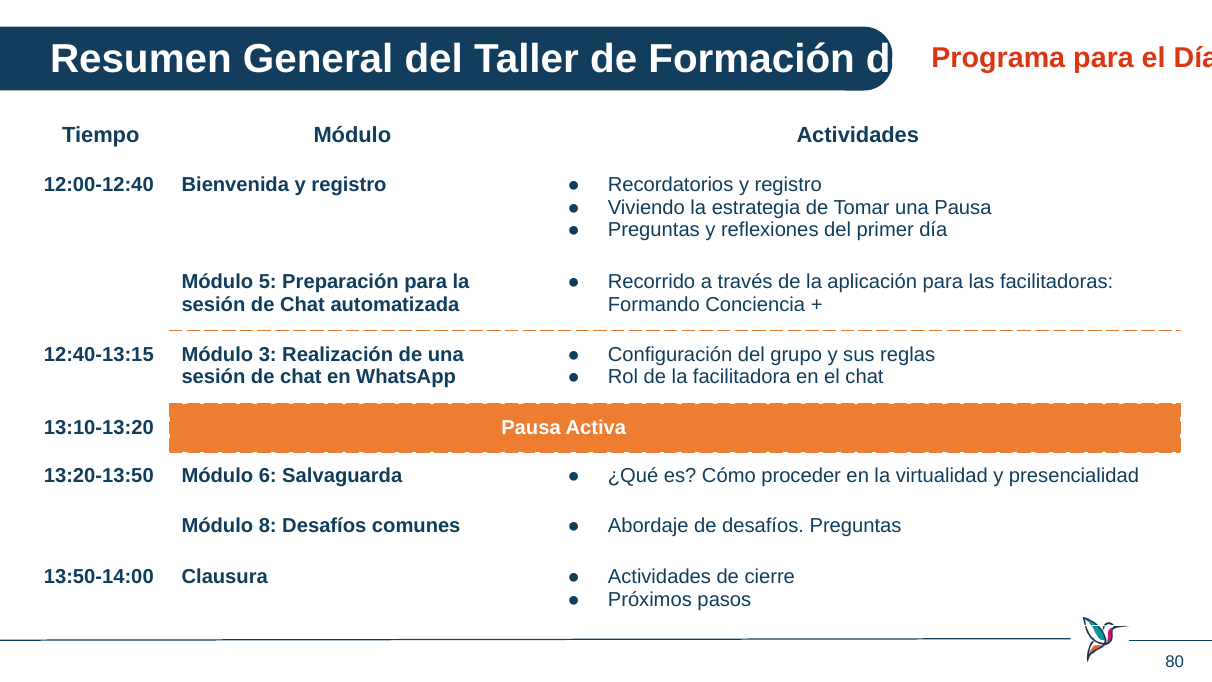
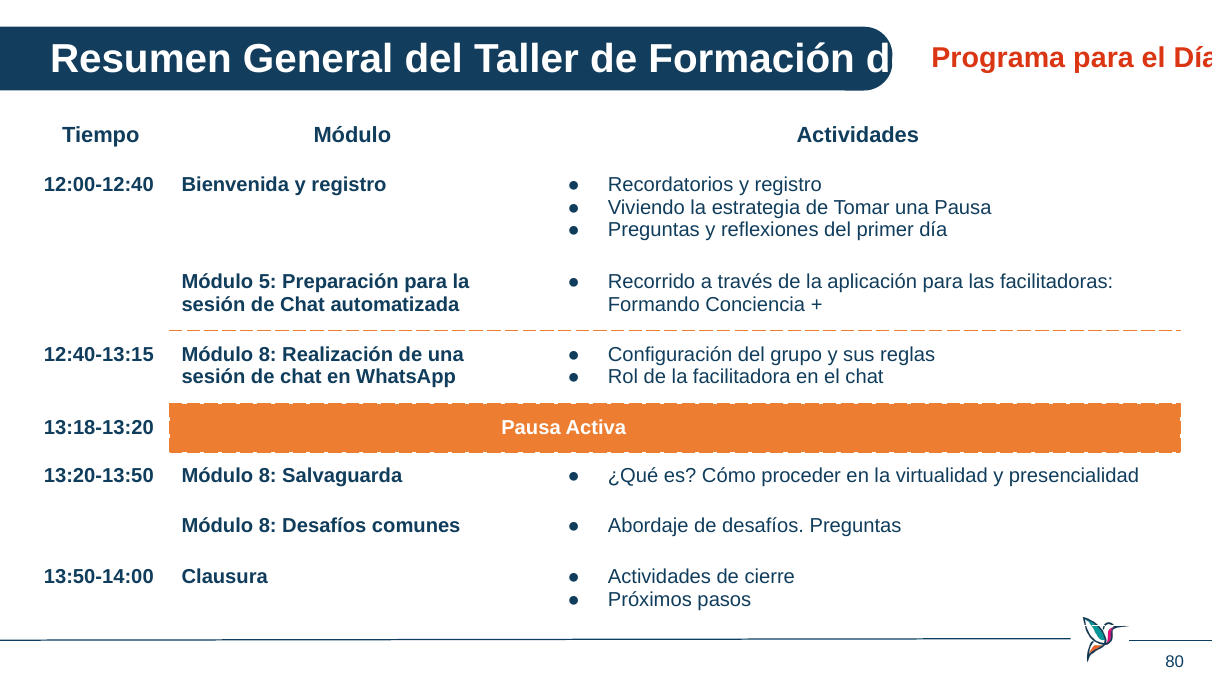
12:40-13:15 Módulo 3: 3 -> 8
13:10-13:20: 13:10-13:20 -> 13:18-13:20
13:20-13:50 Módulo 6: 6 -> 8
